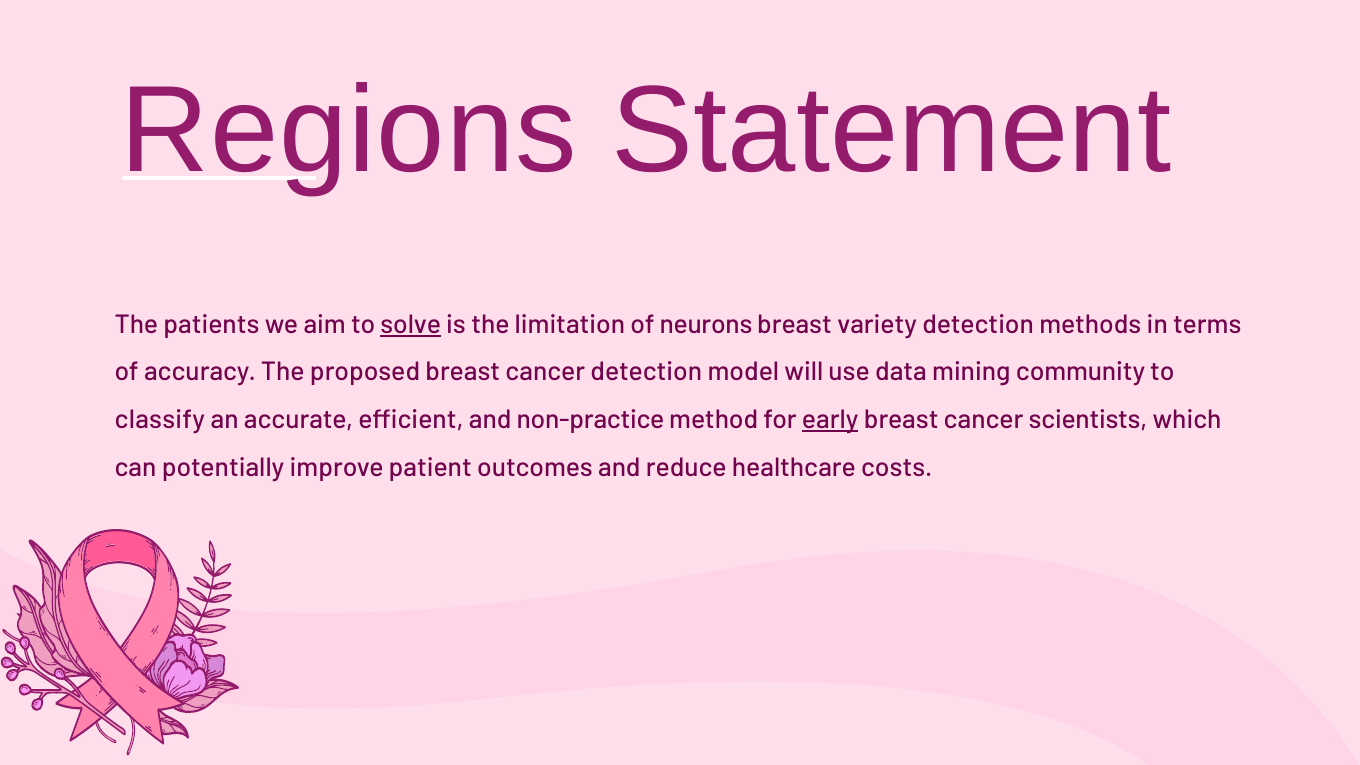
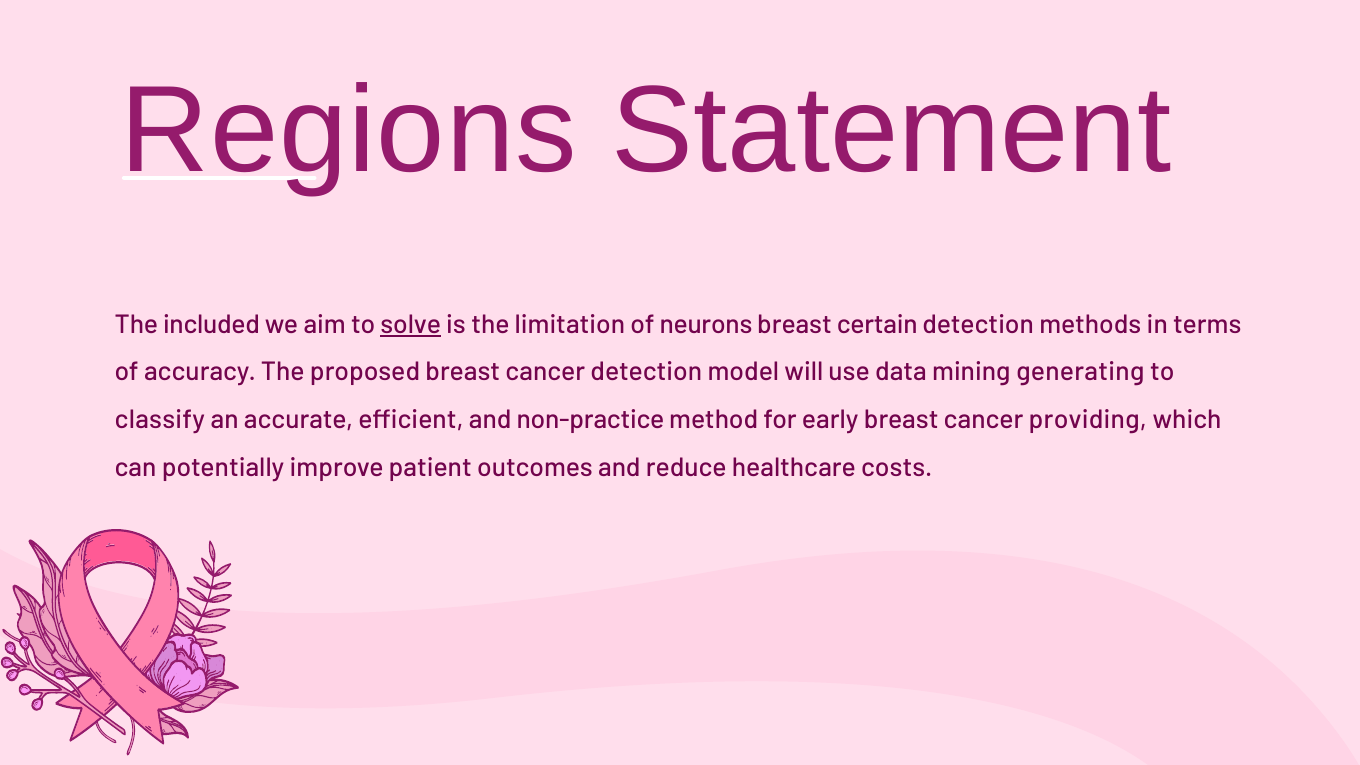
patients: patients -> included
variety: variety -> certain
community: community -> generating
early underline: present -> none
scientists: scientists -> providing
